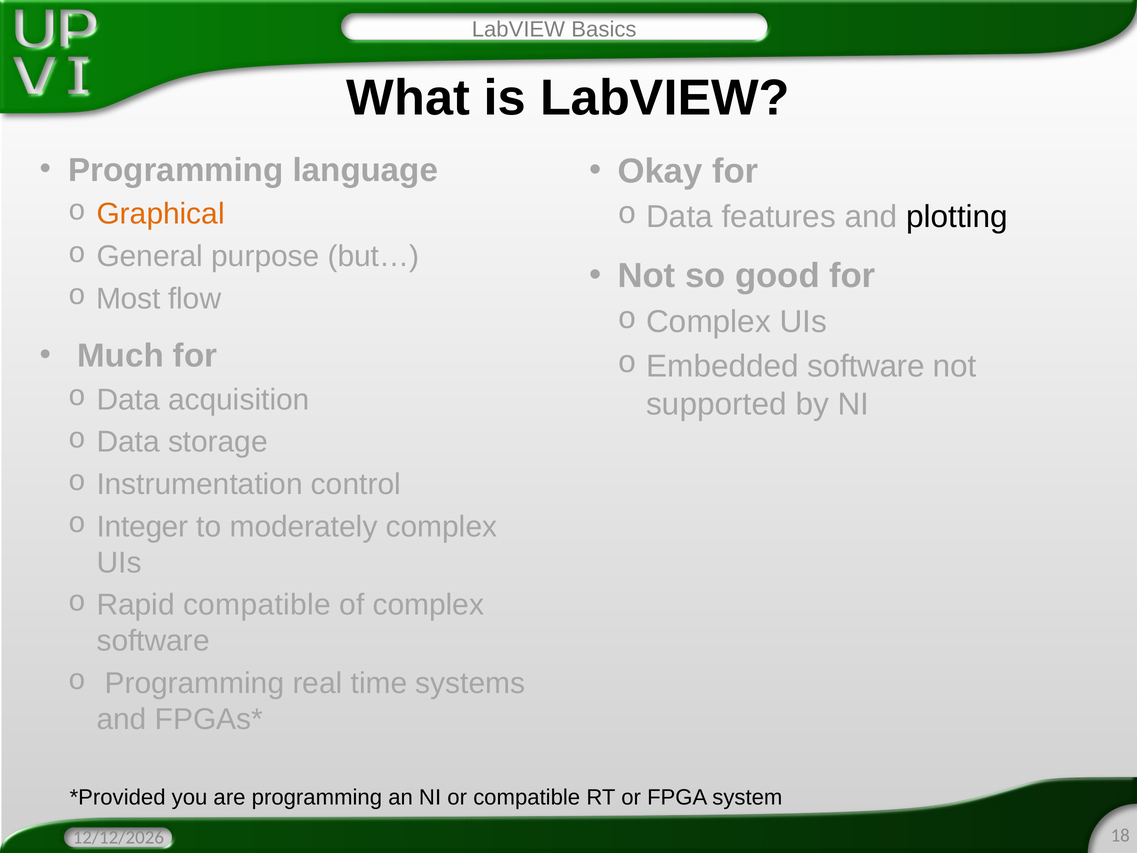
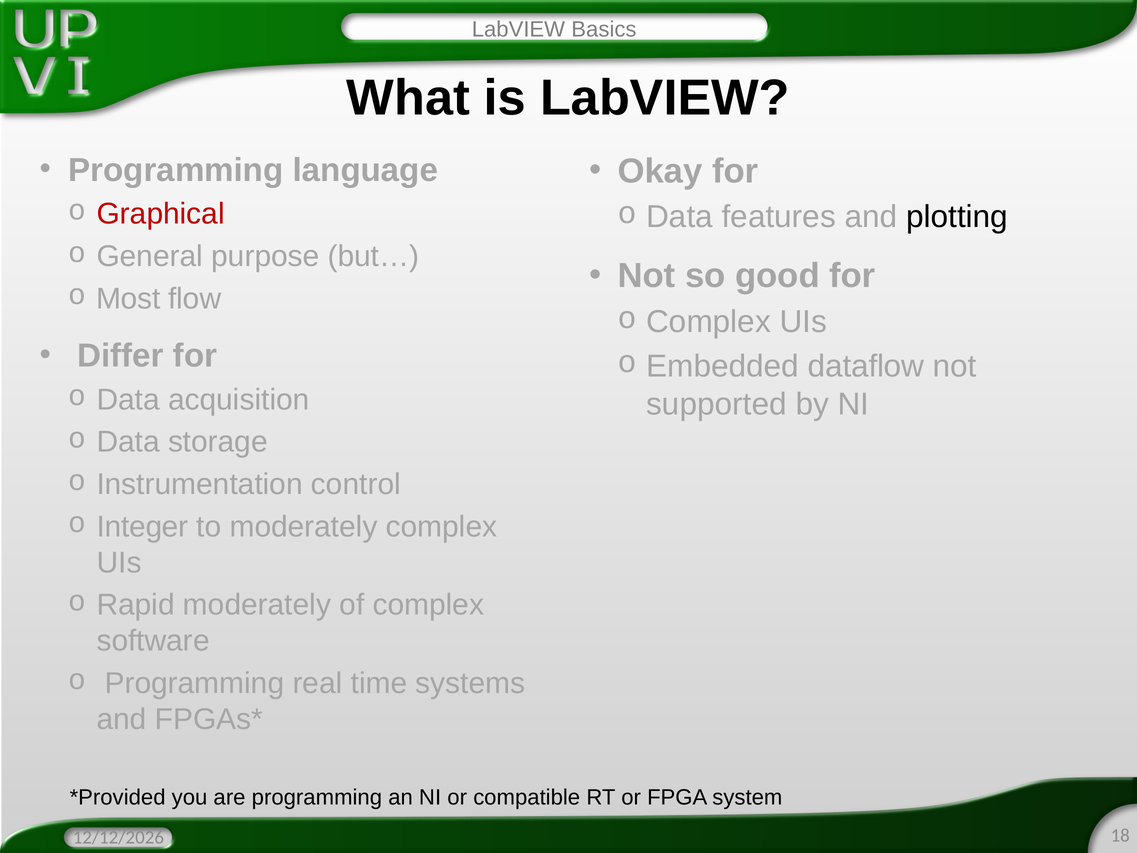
Graphical colour: orange -> red
Much: Much -> Differ
Embedded software: software -> dataflow
Rapid compatible: compatible -> moderately
